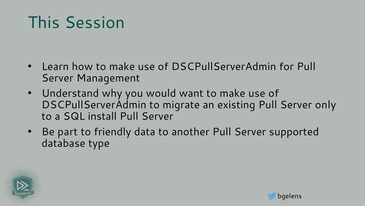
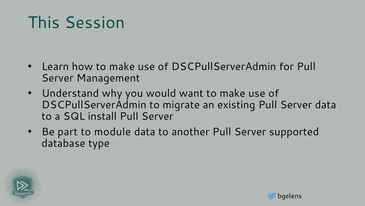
Server only: only -> data
friendly: friendly -> module
